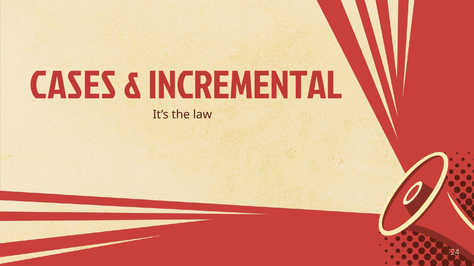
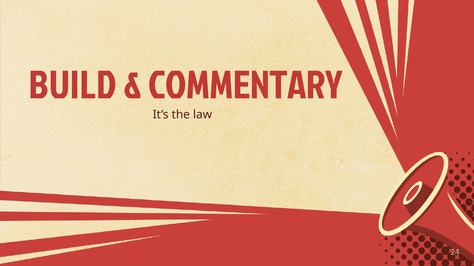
CASES: CASES -> BUILD
INCREMENTAL: INCREMENTAL -> COMMENTARY
